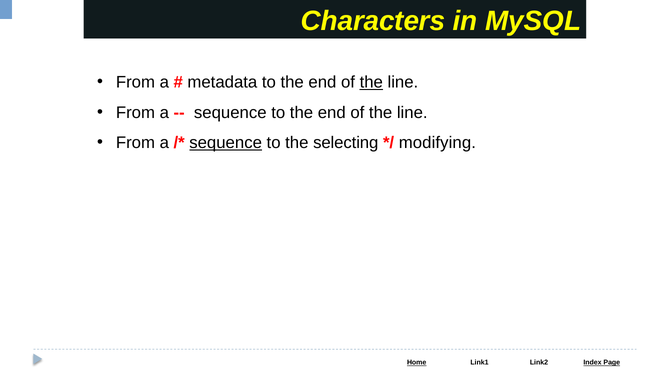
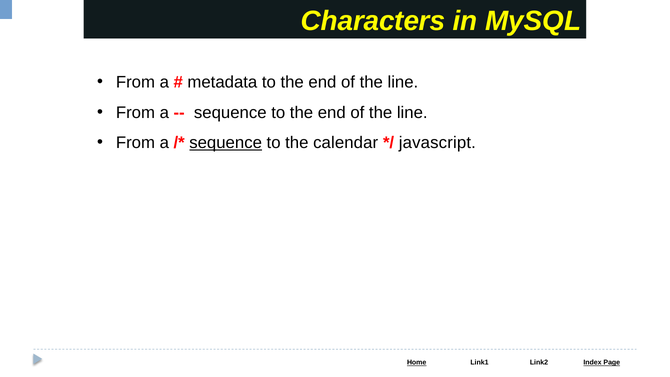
the at (371, 82) underline: present -> none
selecting: selecting -> calendar
modifying: modifying -> javascript
